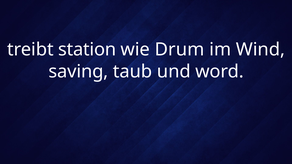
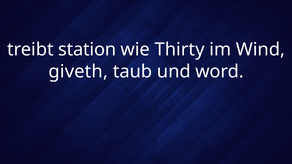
Drum: Drum -> Thirty
saving: saving -> giveth
